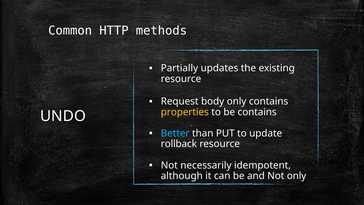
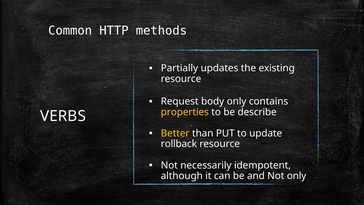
be contains: contains -> describe
UNDO: UNDO -> VERBS
Better colour: light blue -> yellow
